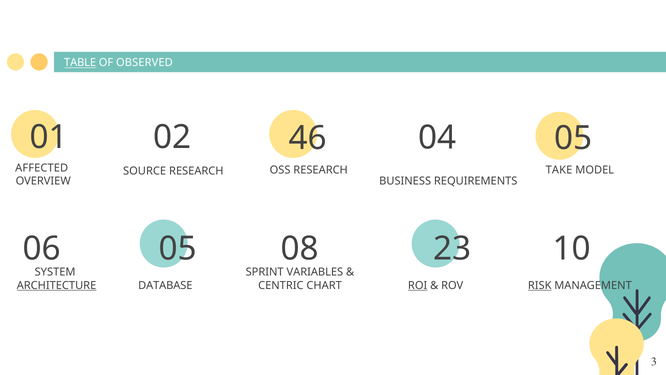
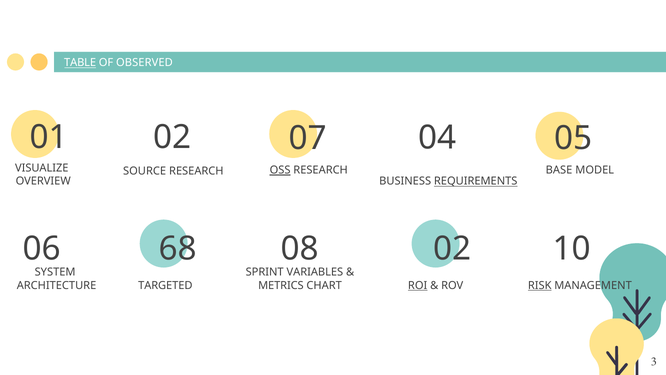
46: 46 -> 07
AFFECTED: AFFECTED -> VISUALIZE
OSS underline: none -> present
TAKE: TAKE -> BASE
REQUIREMENTS underline: none -> present
06 05: 05 -> 68
08 23: 23 -> 02
ARCHITECTURE underline: present -> none
DATABASE: DATABASE -> TARGETED
CENTRIC: CENTRIC -> METRICS
